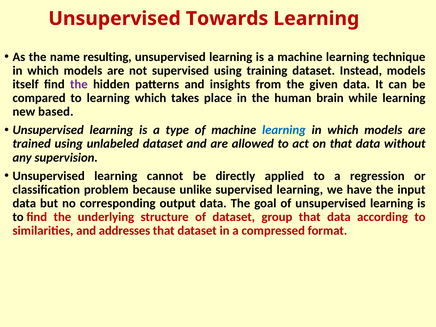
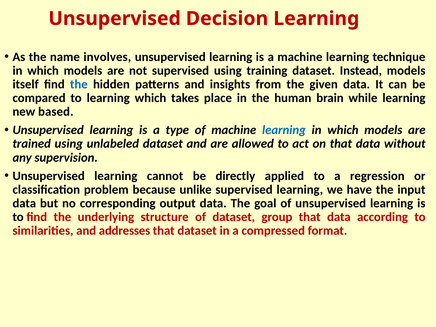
Towards: Towards -> Decision
resulting: resulting -> involves
the at (79, 84) colour: purple -> blue
